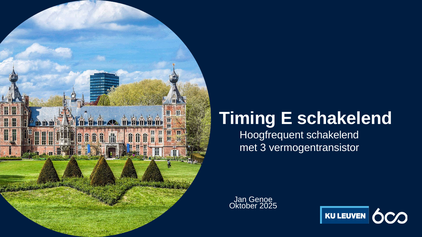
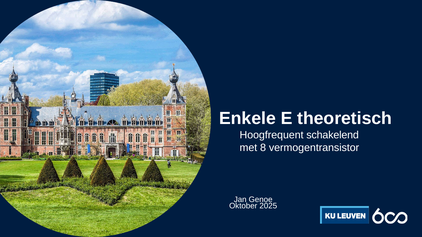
Timing: Timing -> Enkele
E schakelend: schakelend -> theoretisch
3: 3 -> 8
